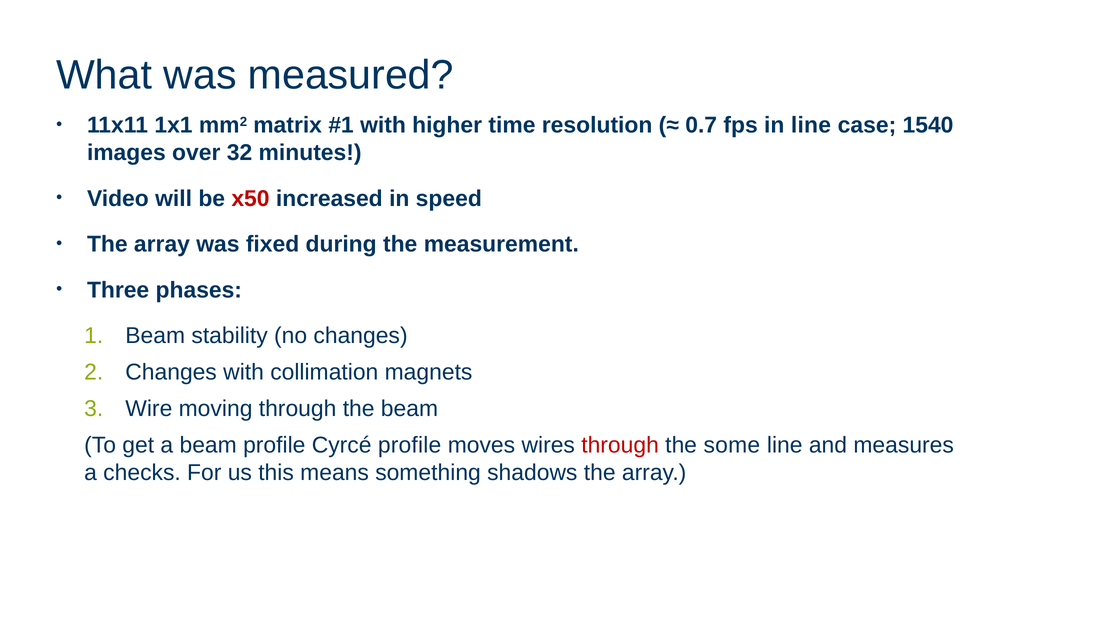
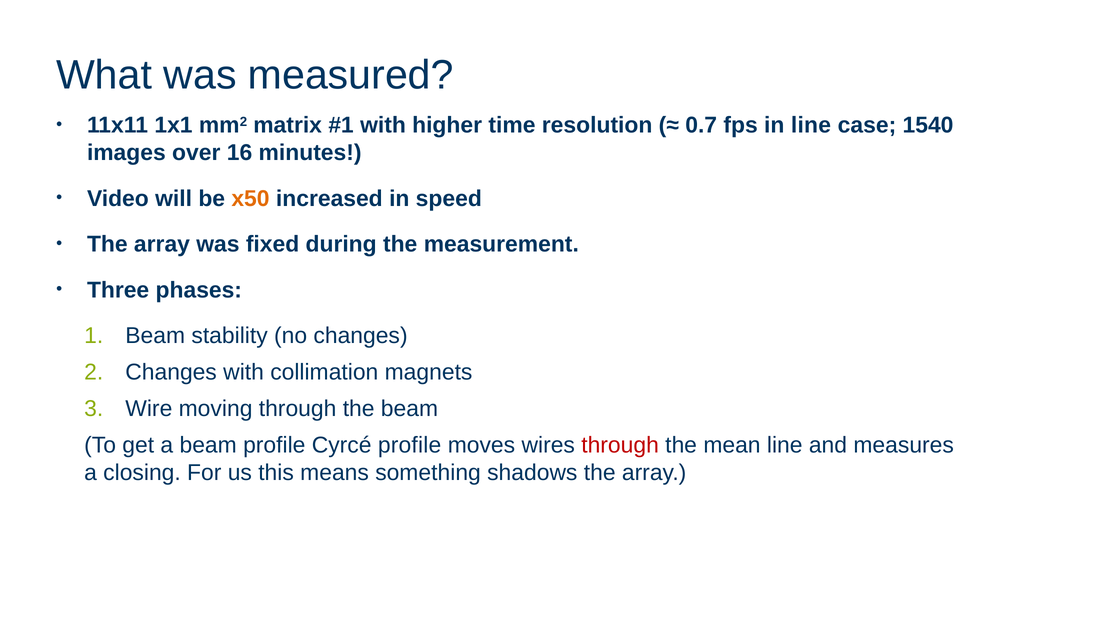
32: 32 -> 16
x50 colour: red -> orange
some: some -> mean
checks: checks -> closing
